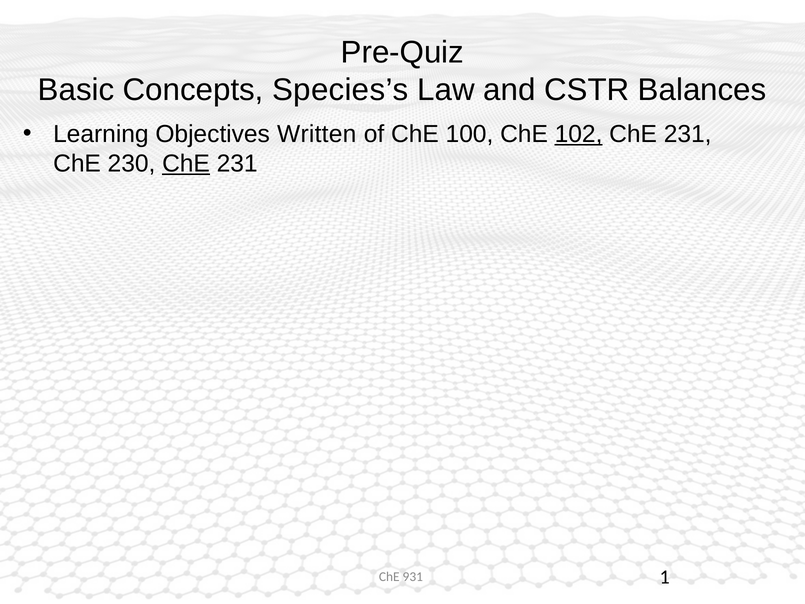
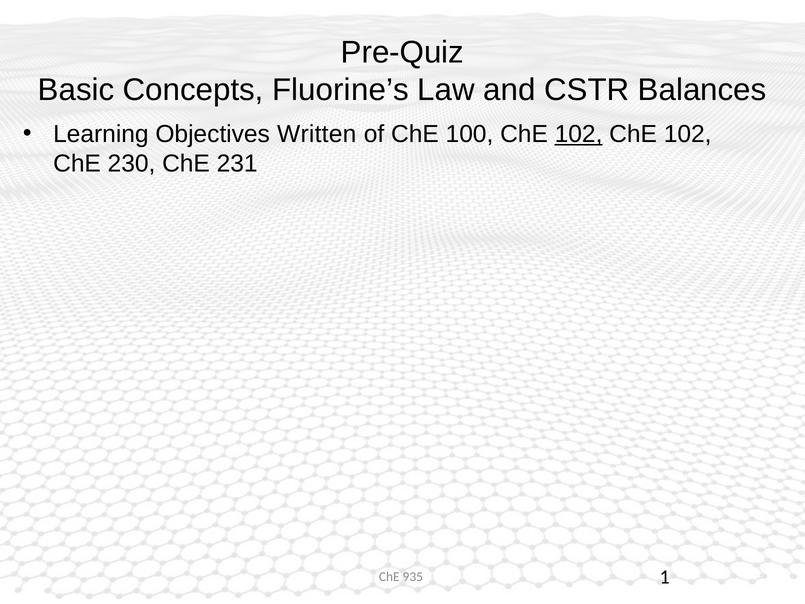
Species’s: Species’s -> Fluorine’s
231 at (688, 134): 231 -> 102
ChE at (186, 163) underline: present -> none
931: 931 -> 935
